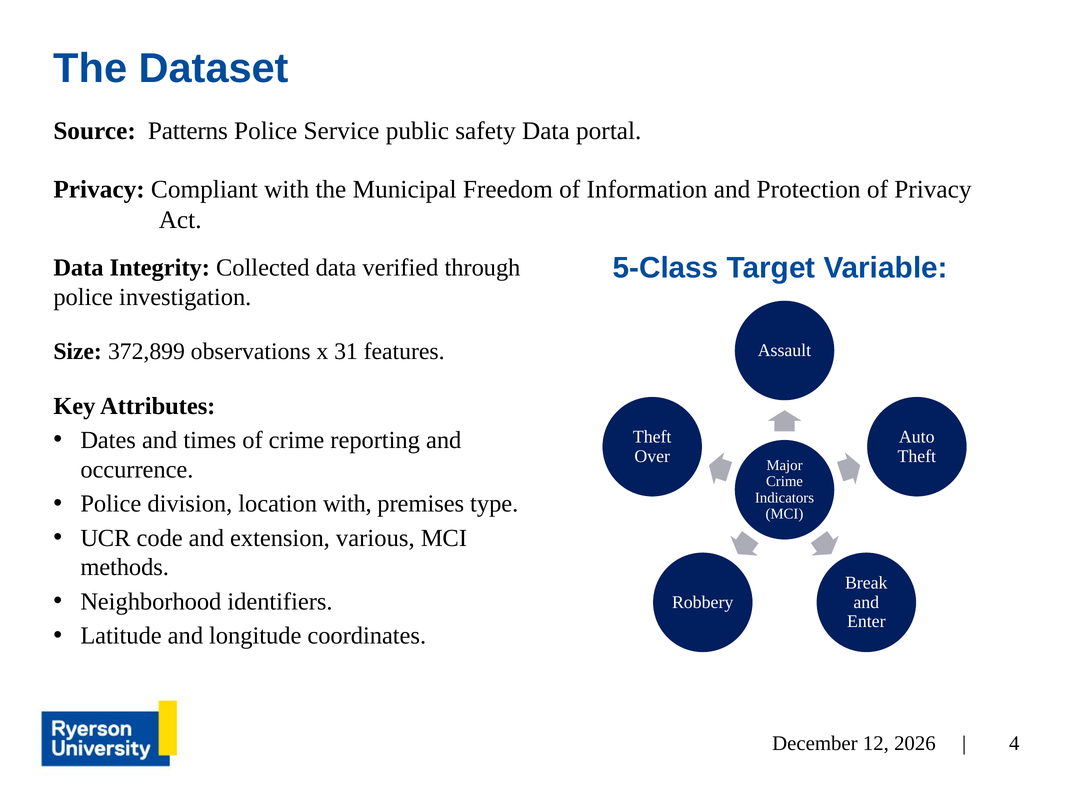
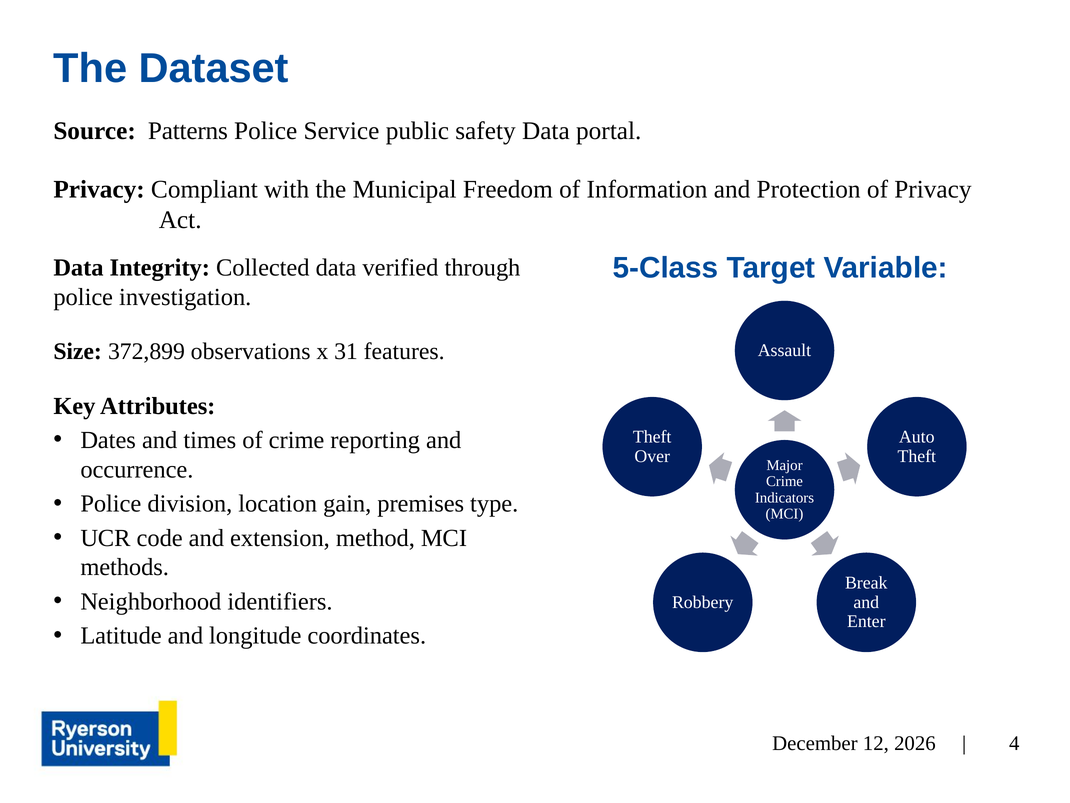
location with: with -> gain
various: various -> method
